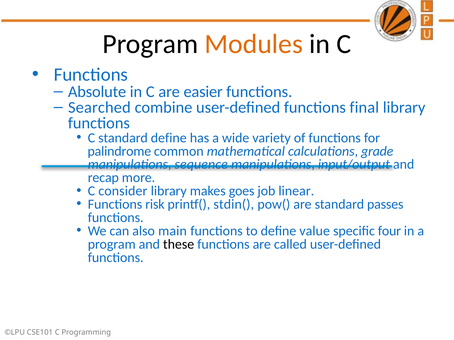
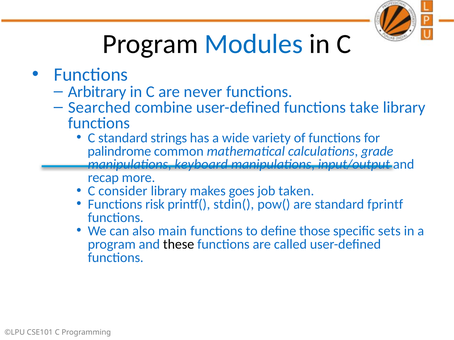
Modules colour: orange -> blue
Absolute: Absolute -> Arbitrary
easier: easier -> never
final: final -> take
standard define: define -> strings
sequence: sequence -> keyboard
linear: linear -> taken
passes: passes -> fprintf
value: value -> those
four: four -> sets
